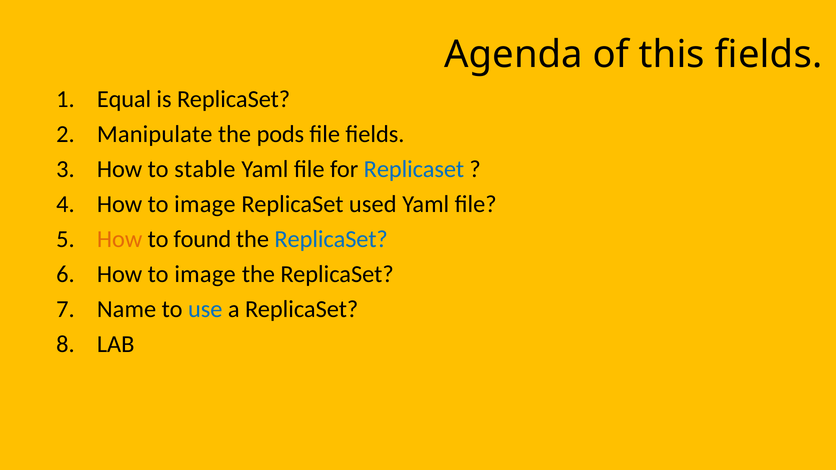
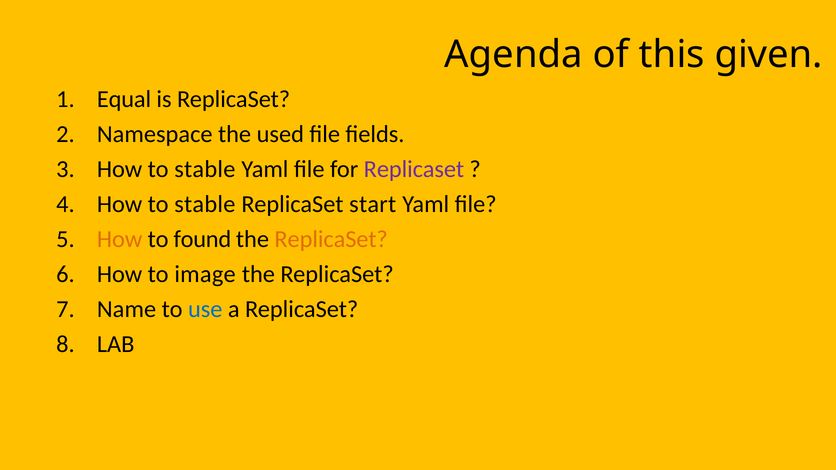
this fields: fields -> given
Manipulate: Manipulate -> Namespace
pods: pods -> used
Replicaset at (414, 169) colour: blue -> purple
image at (205, 204): image -> stable
used: used -> start
ReplicaSet at (331, 239) colour: blue -> orange
